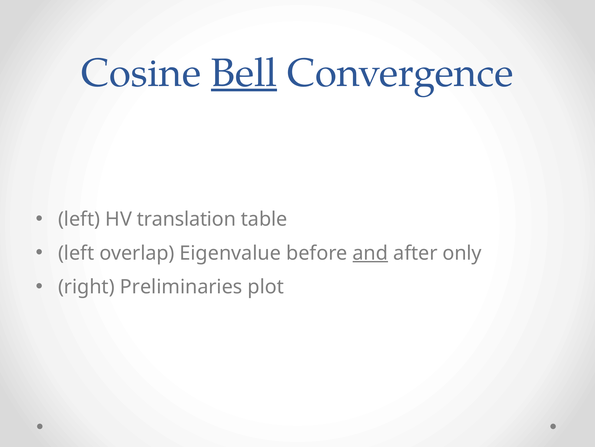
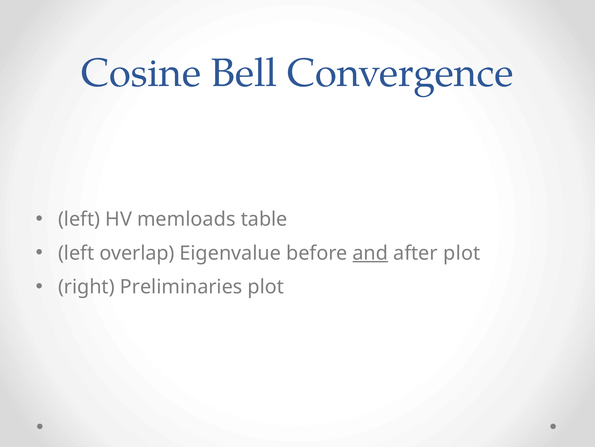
Bell underline: present -> none
translation: translation -> memloads
after only: only -> plot
